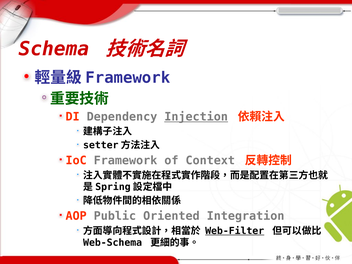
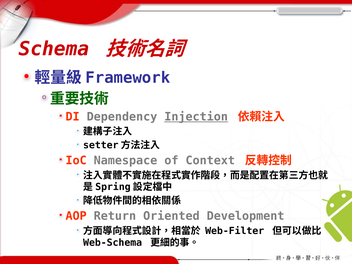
Framework: Framework -> Namespace
Public: Public -> Return
Integration: Integration -> Development
Web-Filter underline: present -> none
